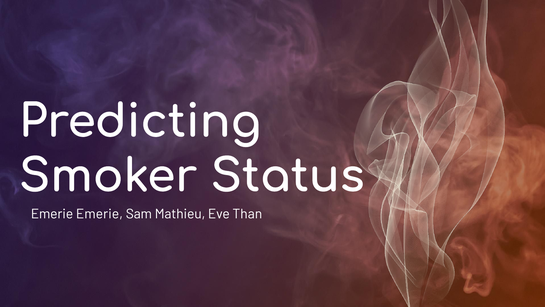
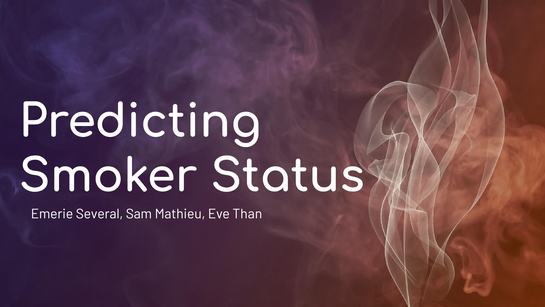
Emerie Emerie: Emerie -> Several
